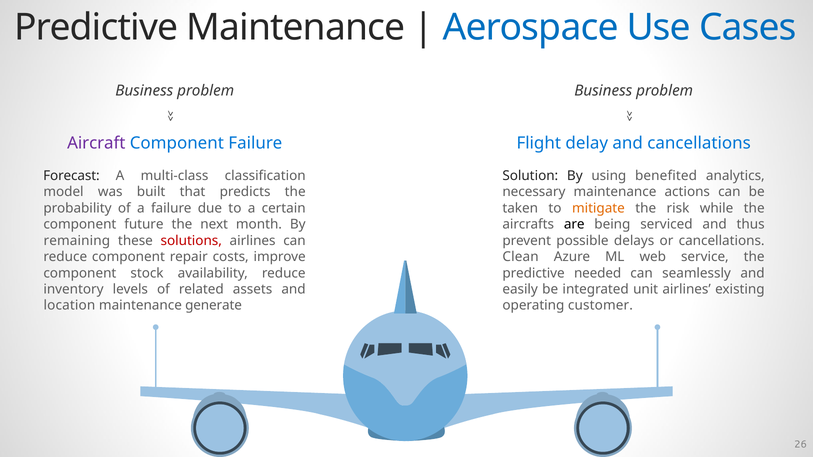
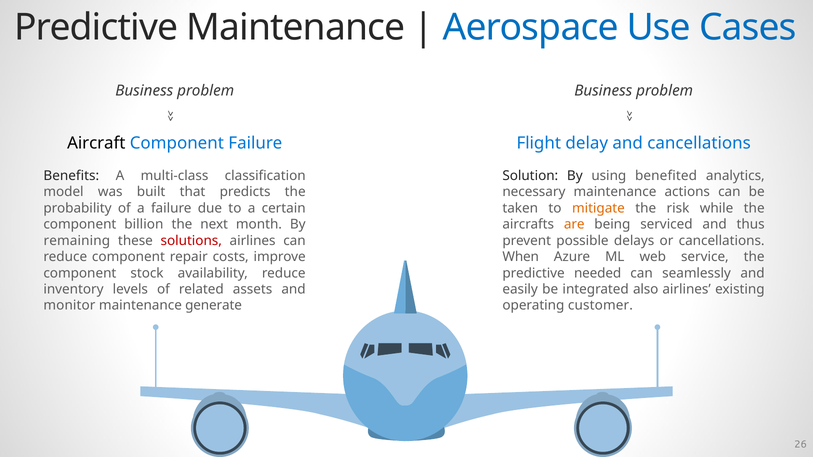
Aircraft colour: purple -> black
Forecast: Forecast -> Benefits
future: future -> billion
are colour: black -> orange
Clean: Clean -> When
unit: unit -> also
location: location -> monitor
